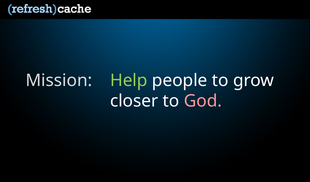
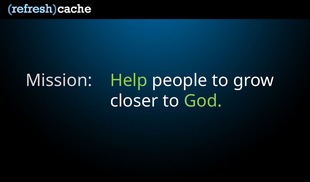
God colour: pink -> light green
